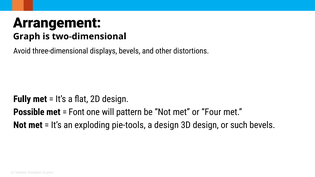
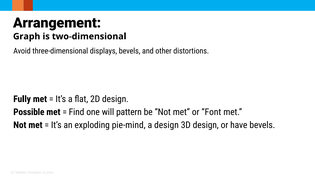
Font: Font -> Find
Four: Four -> Font
pie-tools: pie-tools -> pie-mind
such: such -> have
